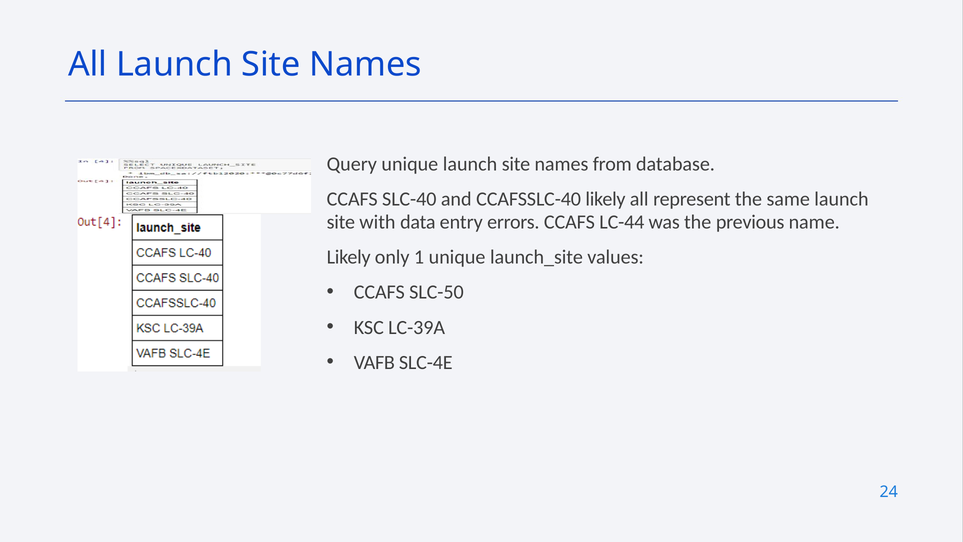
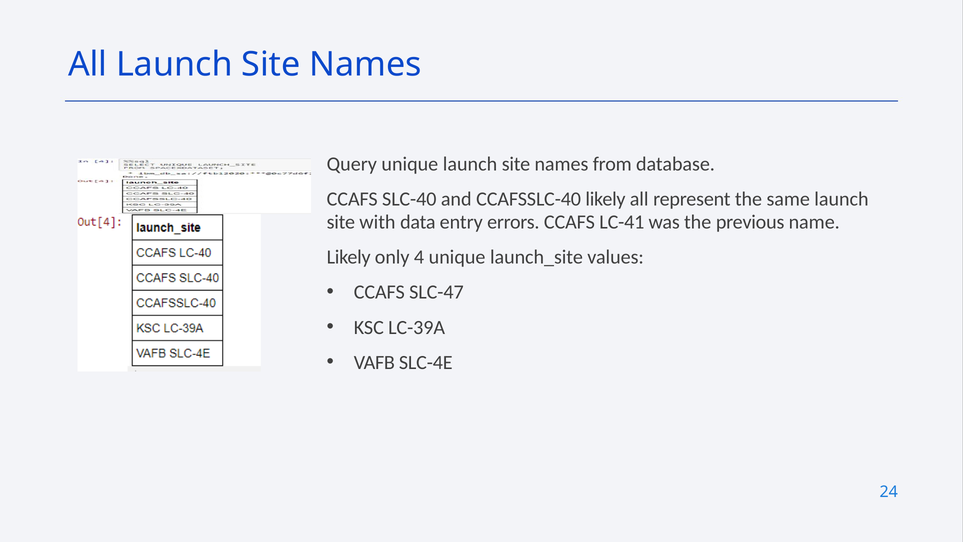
LC-44: LC-44 -> LC-41
1: 1 -> 4
SLC-50: SLC-50 -> SLC-47
